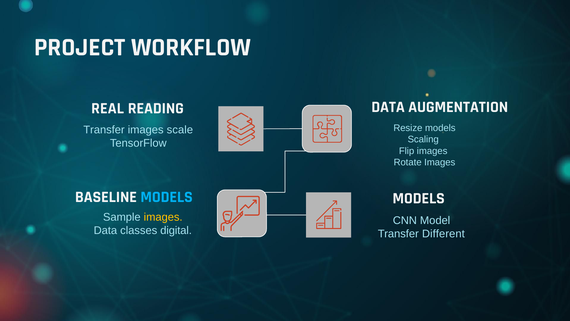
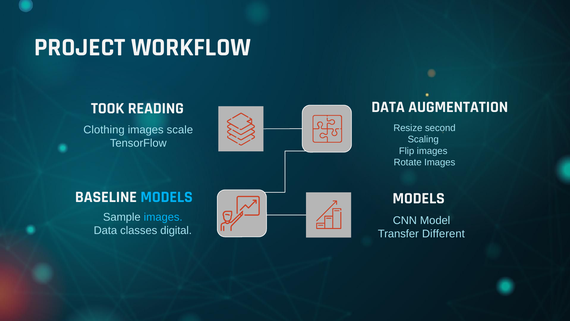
REAL: REAL -> TOOK
Resize models: models -> second
Transfer at (104, 130): Transfer -> Clothing
images at (163, 217) colour: yellow -> light blue
